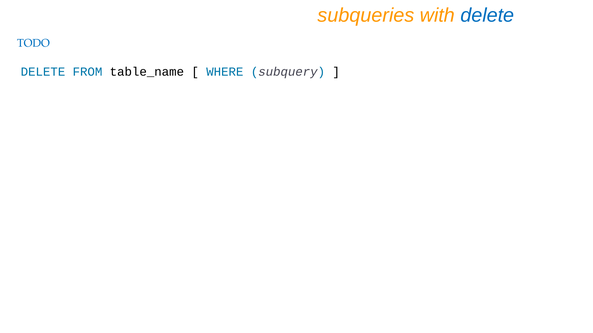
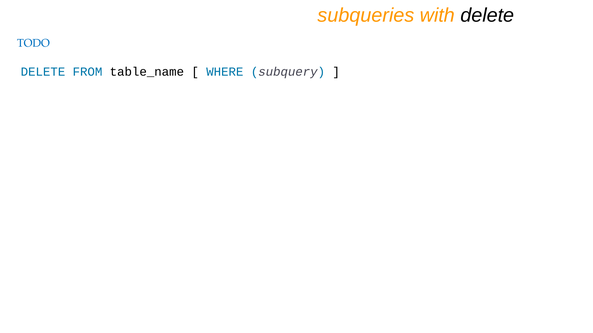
delete at (487, 15) colour: blue -> black
